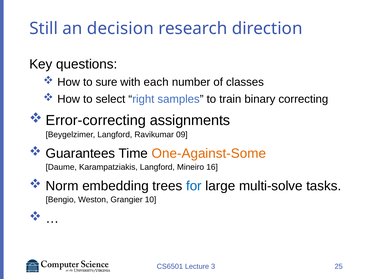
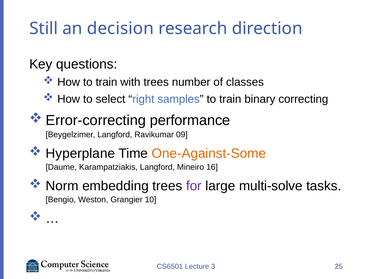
How to sure: sure -> train
with each: each -> trees
assignments: assignments -> performance
Guarantees: Guarantees -> Hyperplane
for colour: blue -> purple
